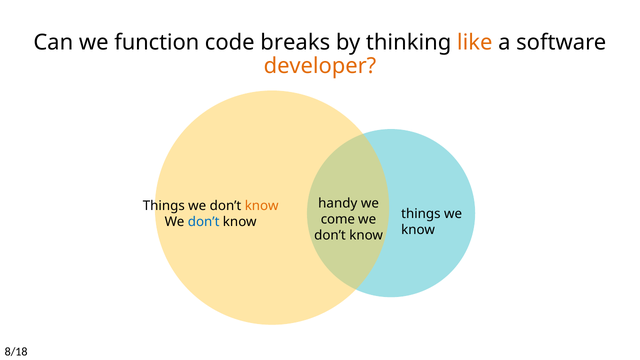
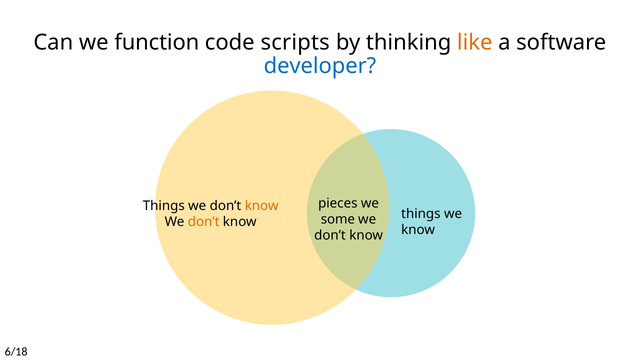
breaks: breaks -> scripts
developer colour: orange -> blue
handy: handy -> pieces
come: come -> some
don’t at (204, 222) colour: blue -> orange
8/18: 8/18 -> 6/18
